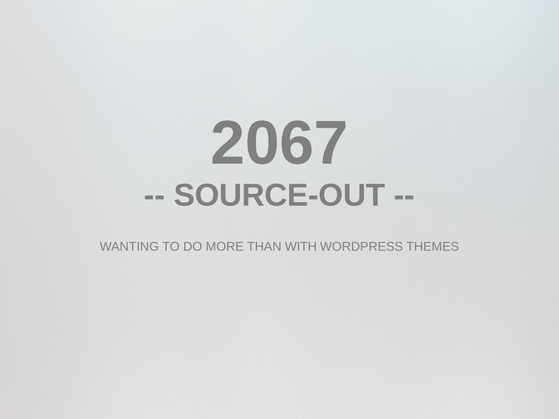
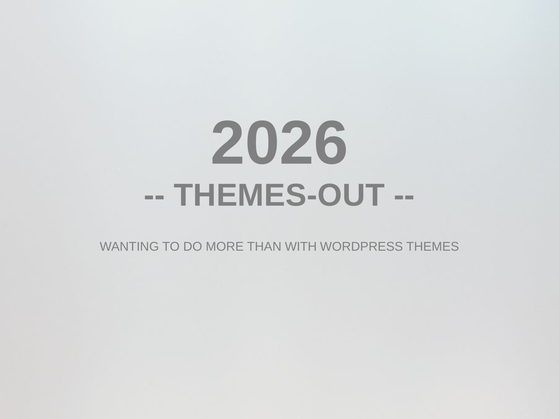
2067: 2067 -> 2026
SOURCE-OUT: SOURCE-OUT -> THEMES-OUT
